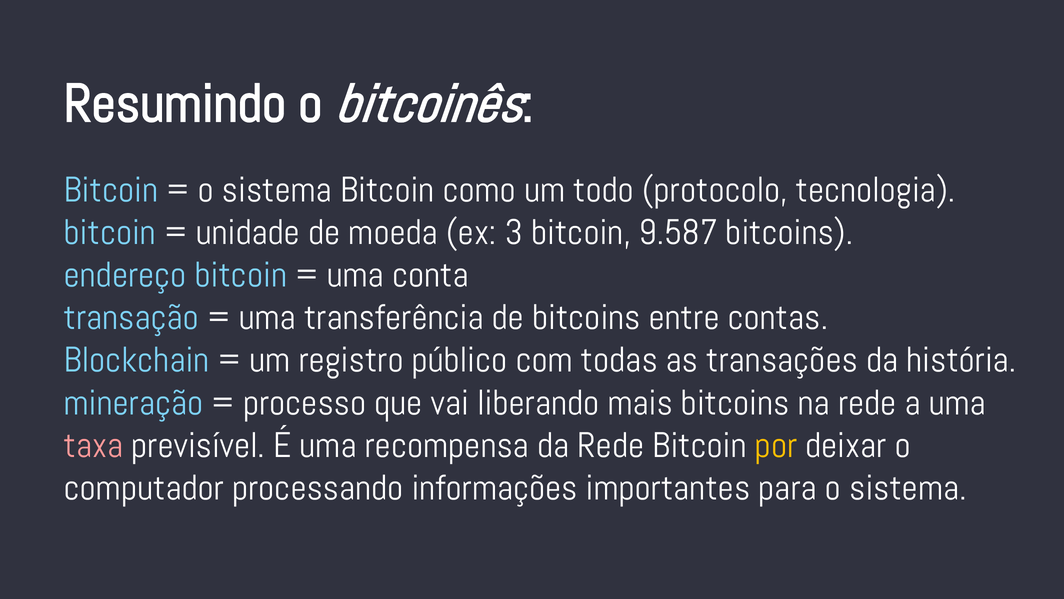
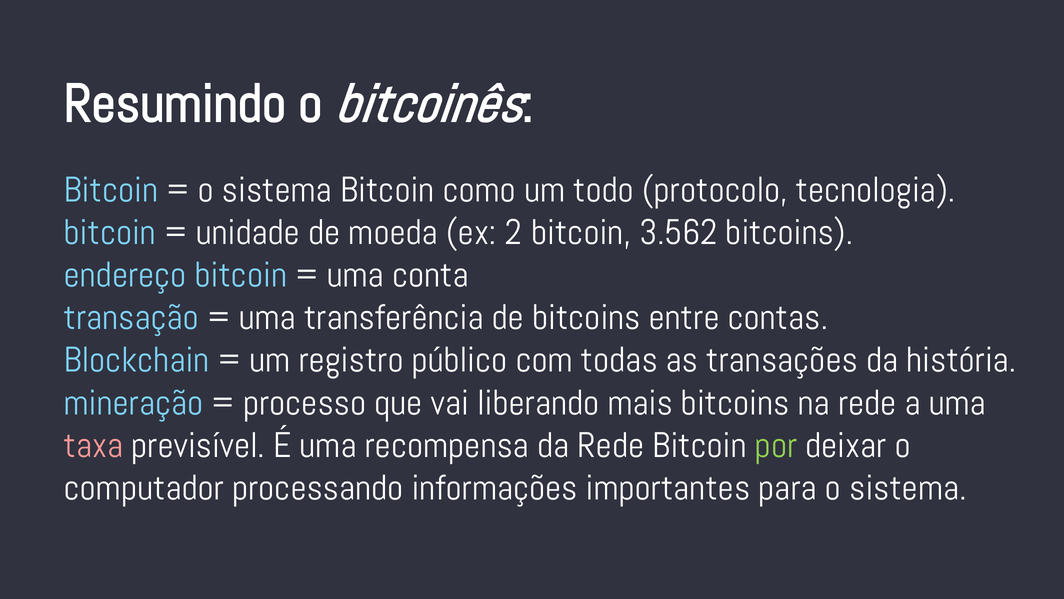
3: 3 -> 2
9.587: 9.587 -> 3.562
por colour: yellow -> light green
